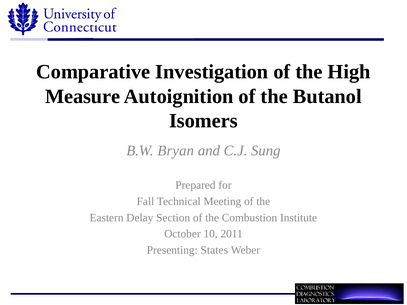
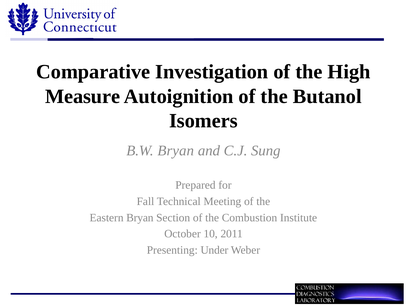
Eastern Delay: Delay -> Bryan
States: States -> Under
